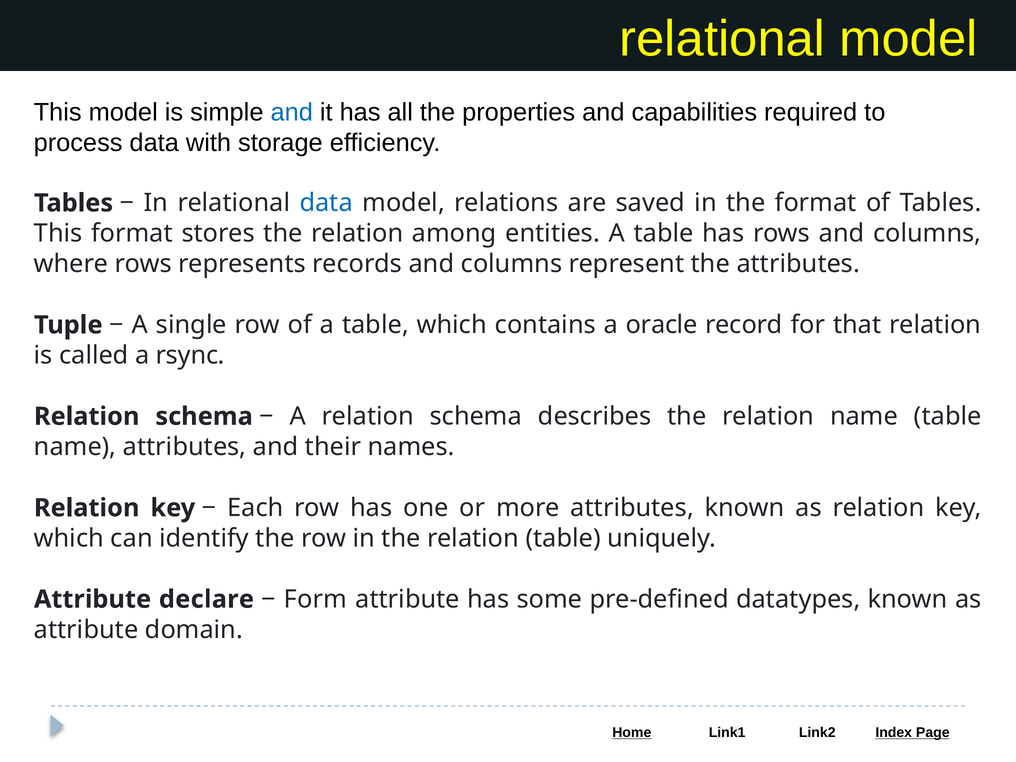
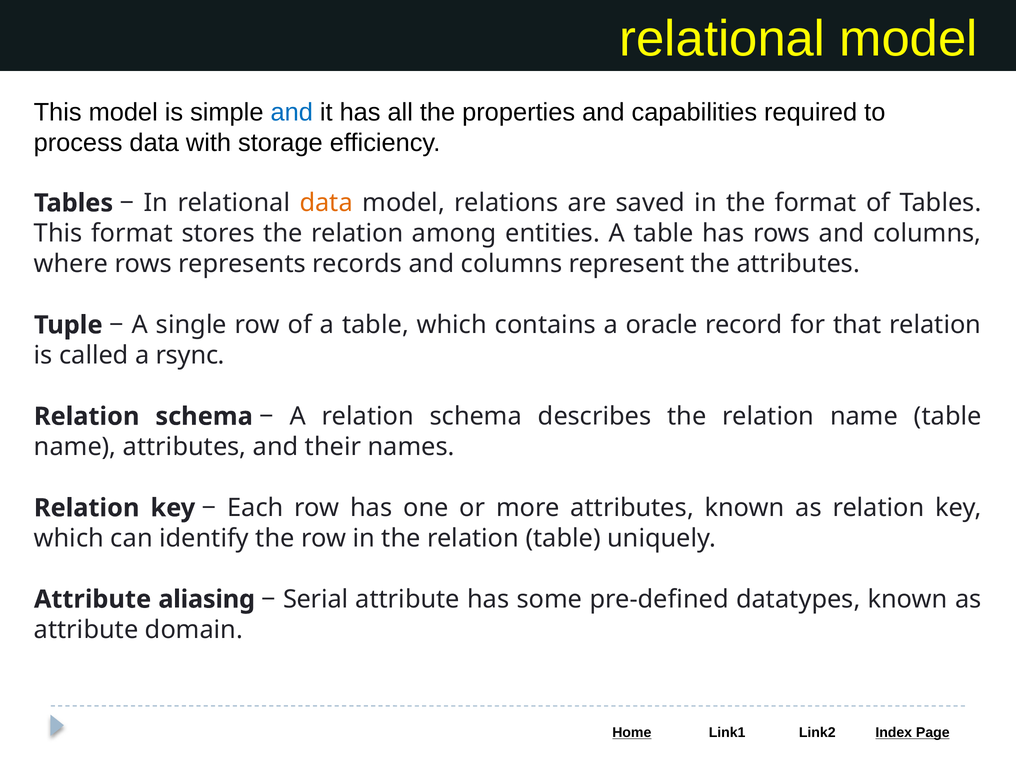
data at (326, 203) colour: blue -> orange
declare: declare -> aliasing
Form: Form -> Serial
